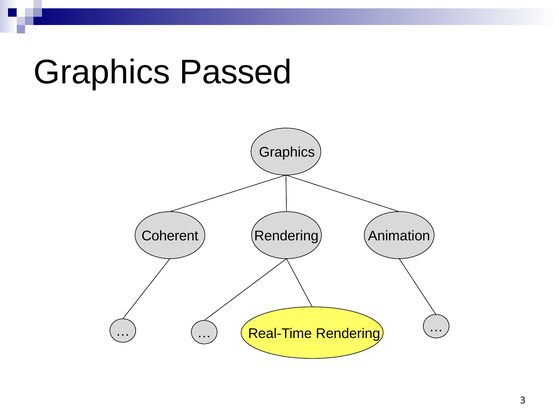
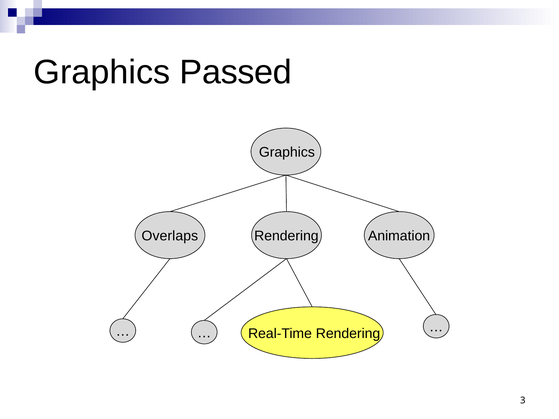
Coherent: Coherent -> Overlaps
